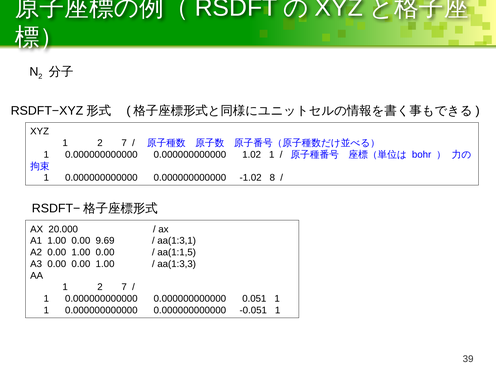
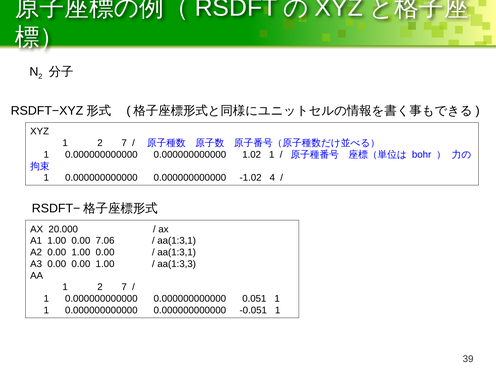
8: 8 -> 4
9.69: 9.69 -> 7.06
aa(1:1,5 at (177, 252): aa(1:1,5 -> aa(1:3,1
